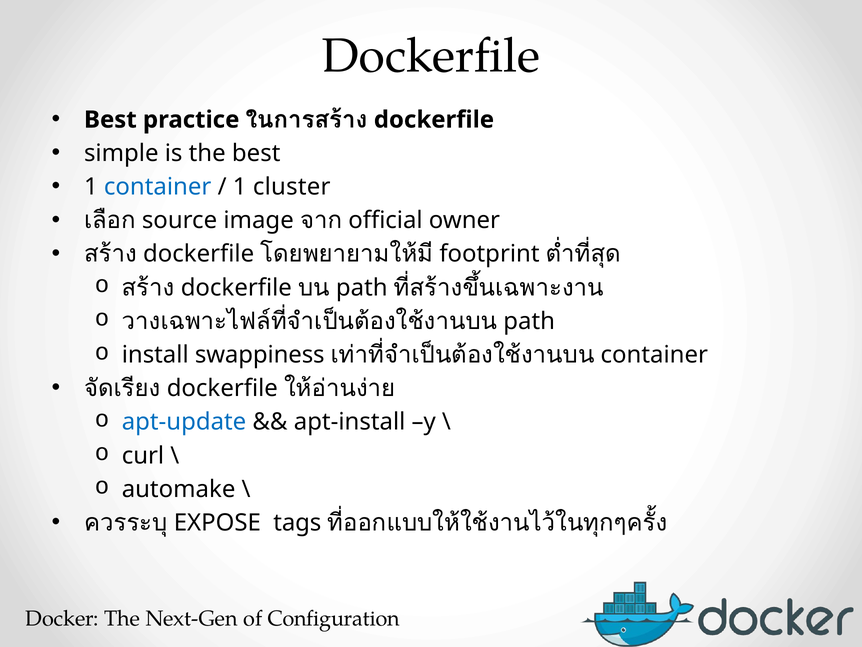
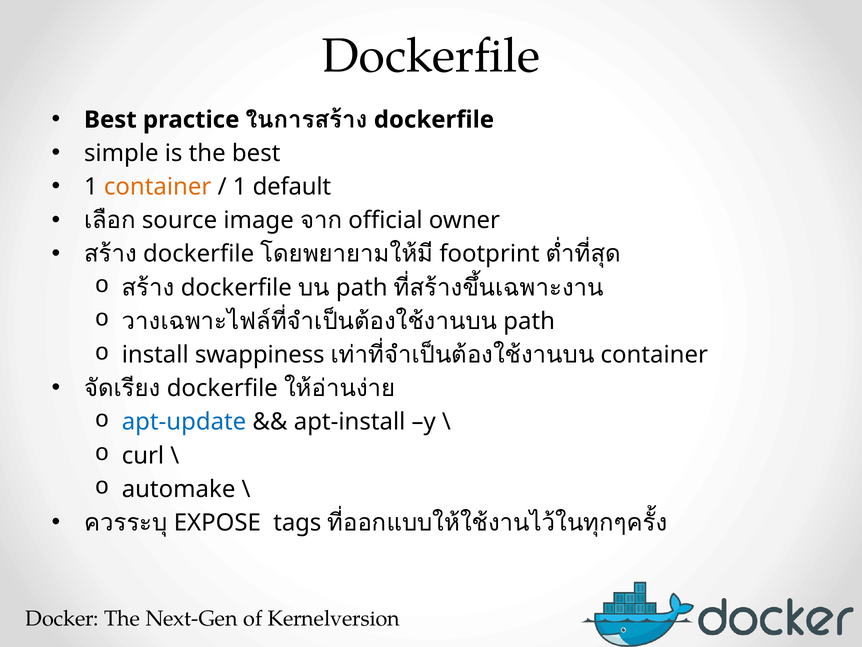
container at (158, 187) colour: blue -> orange
cluster: cluster -> default
Configuration: Configuration -> Kernelversion
